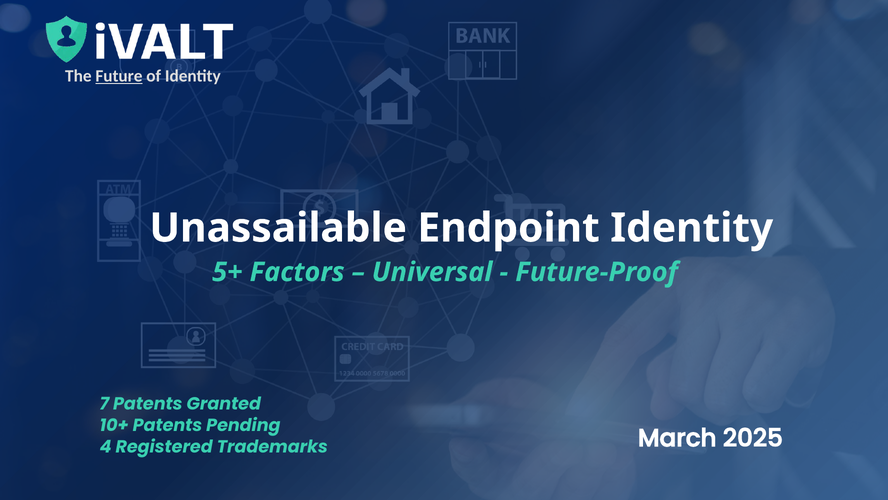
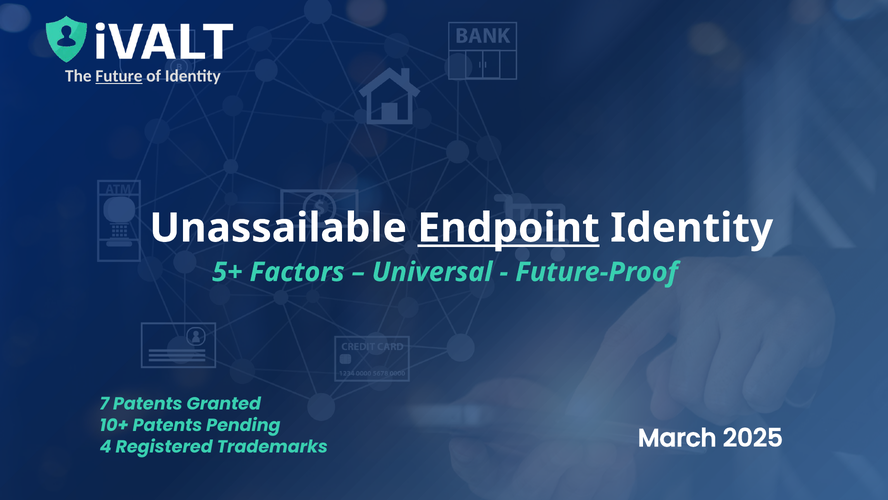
Endpoint underline: none -> present
